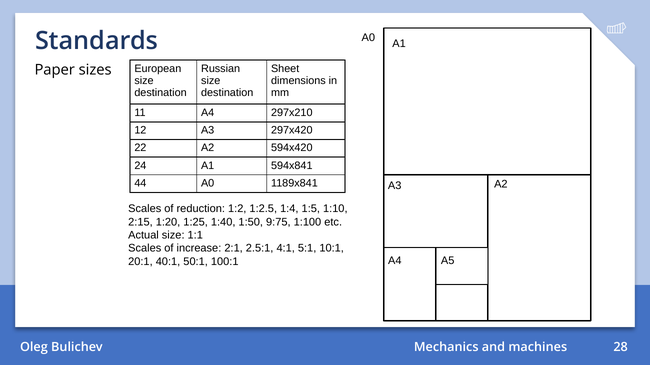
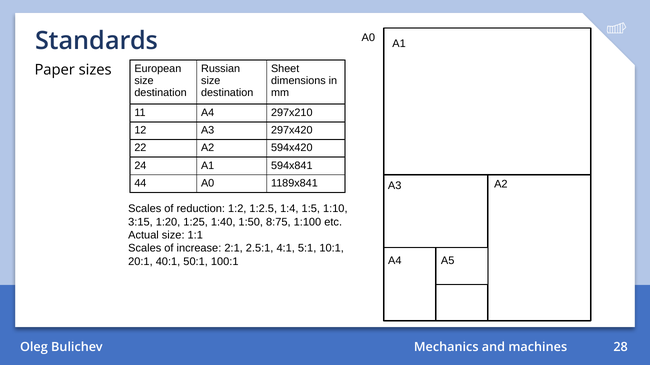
2:15: 2:15 -> 3:15
9:75: 9:75 -> 8:75
